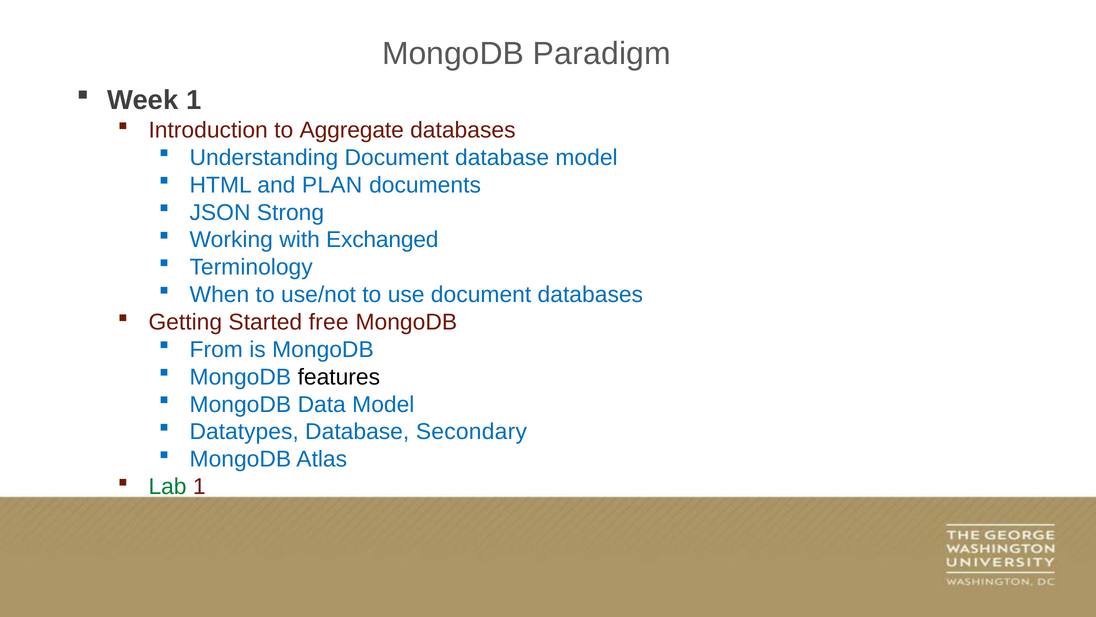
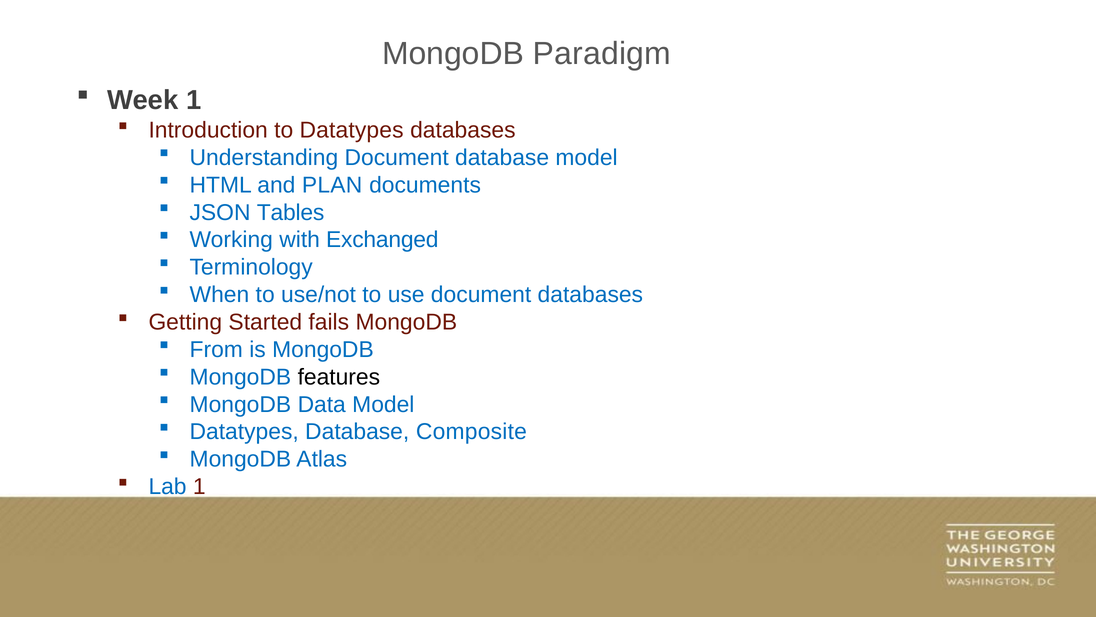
to Aggregate: Aggregate -> Datatypes
Strong: Strong -> Tables
free: free -> fails
Secondary: Secondary -> Composite
Lab colour: green -> blue
